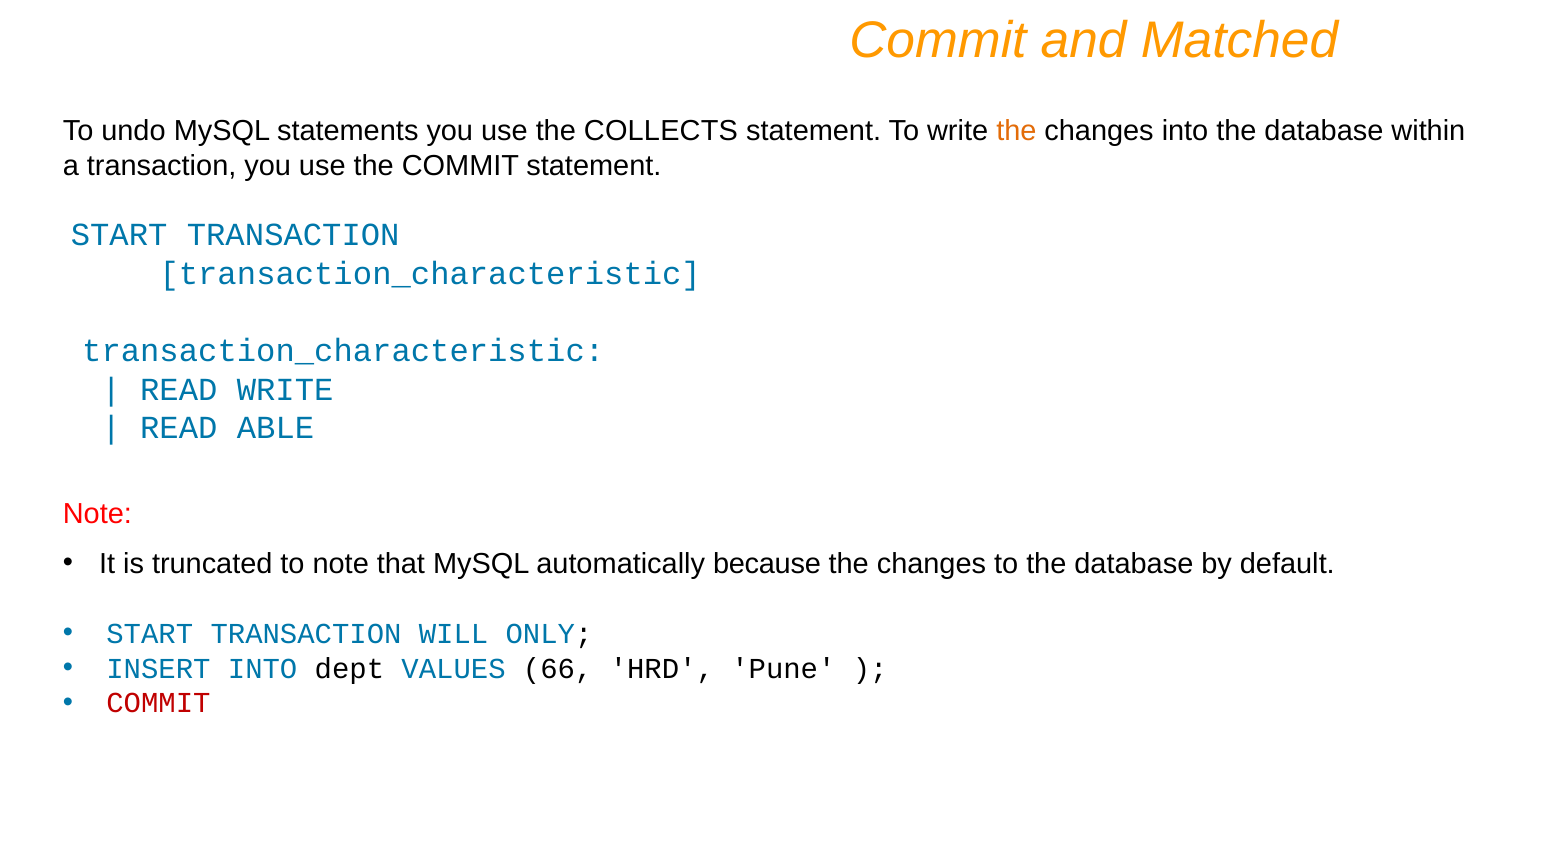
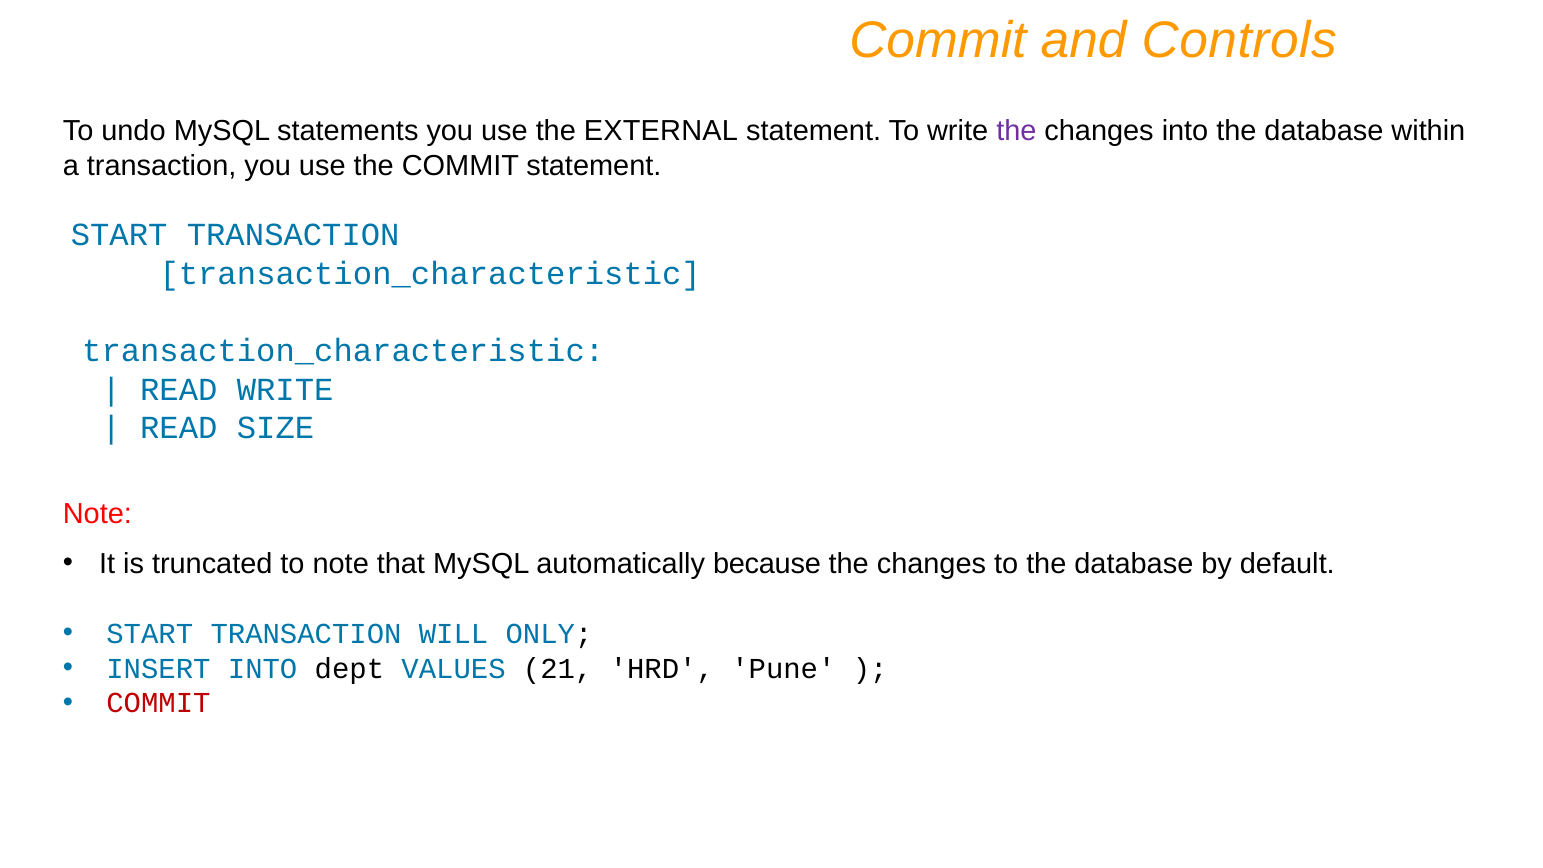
Matched: Matched -> Controls
COLLECTS: COLLECTS -> EXTERNAL
the at (1016, 131) colour: orange -> purple
ABLE: ABLE -> SIZE
66: 66 -> 21
